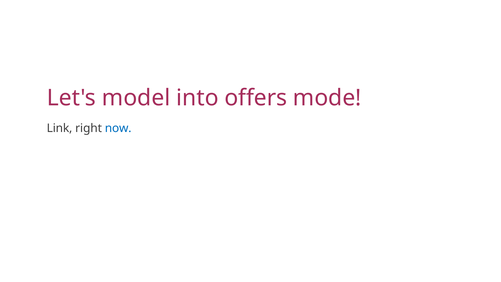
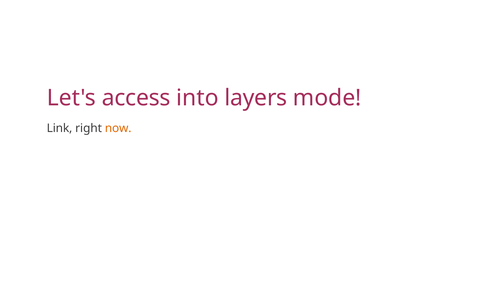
model: model -> access
offers: offers -> layers
now colour: blue -> orange
